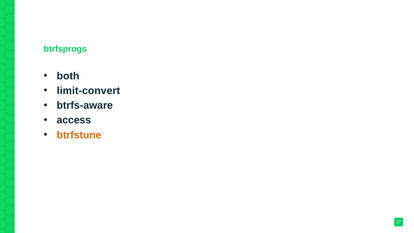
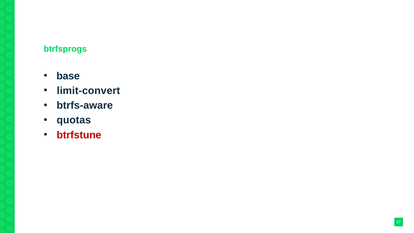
both: both -> base
access: access -> quotas
btrfstune colour: orange -> red
